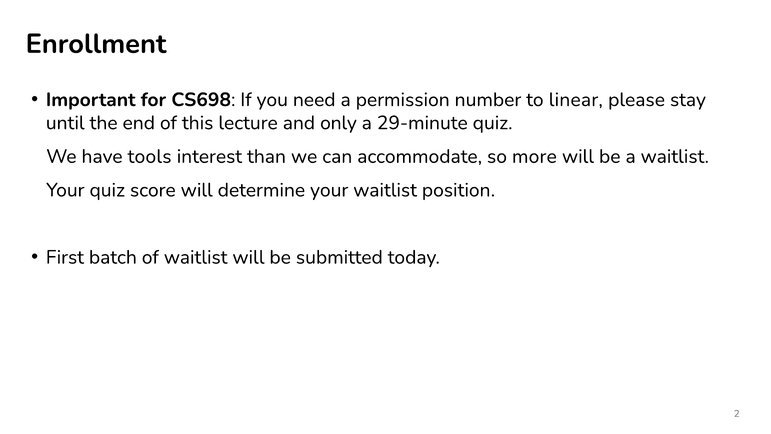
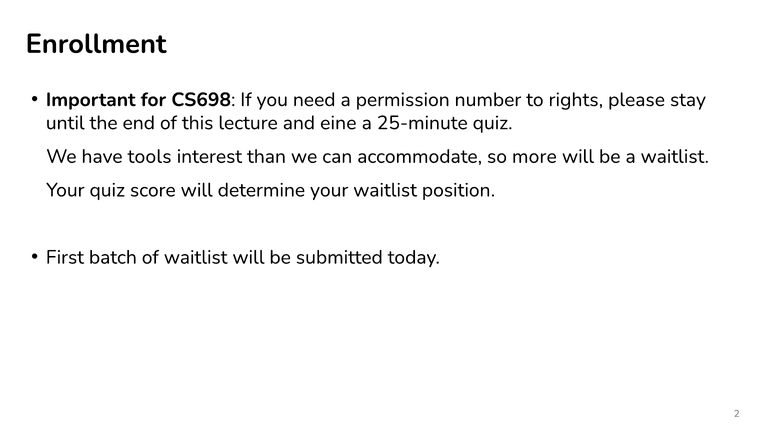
linear: linear -> rights
only: only -> eine
29-minute: 29-minute -> 25-minute
